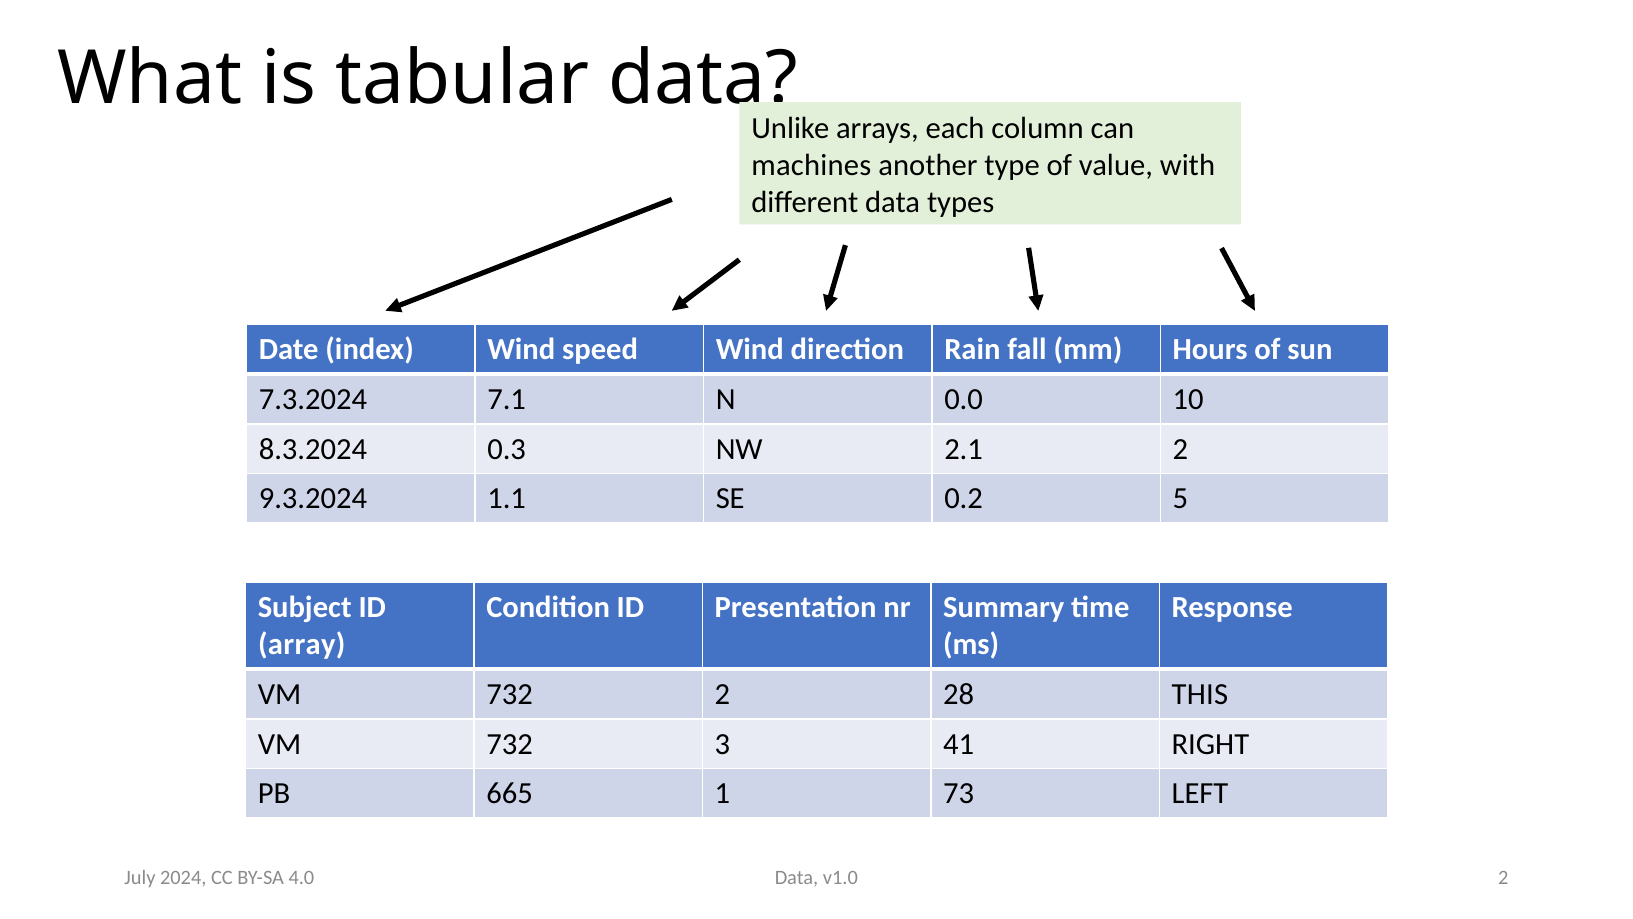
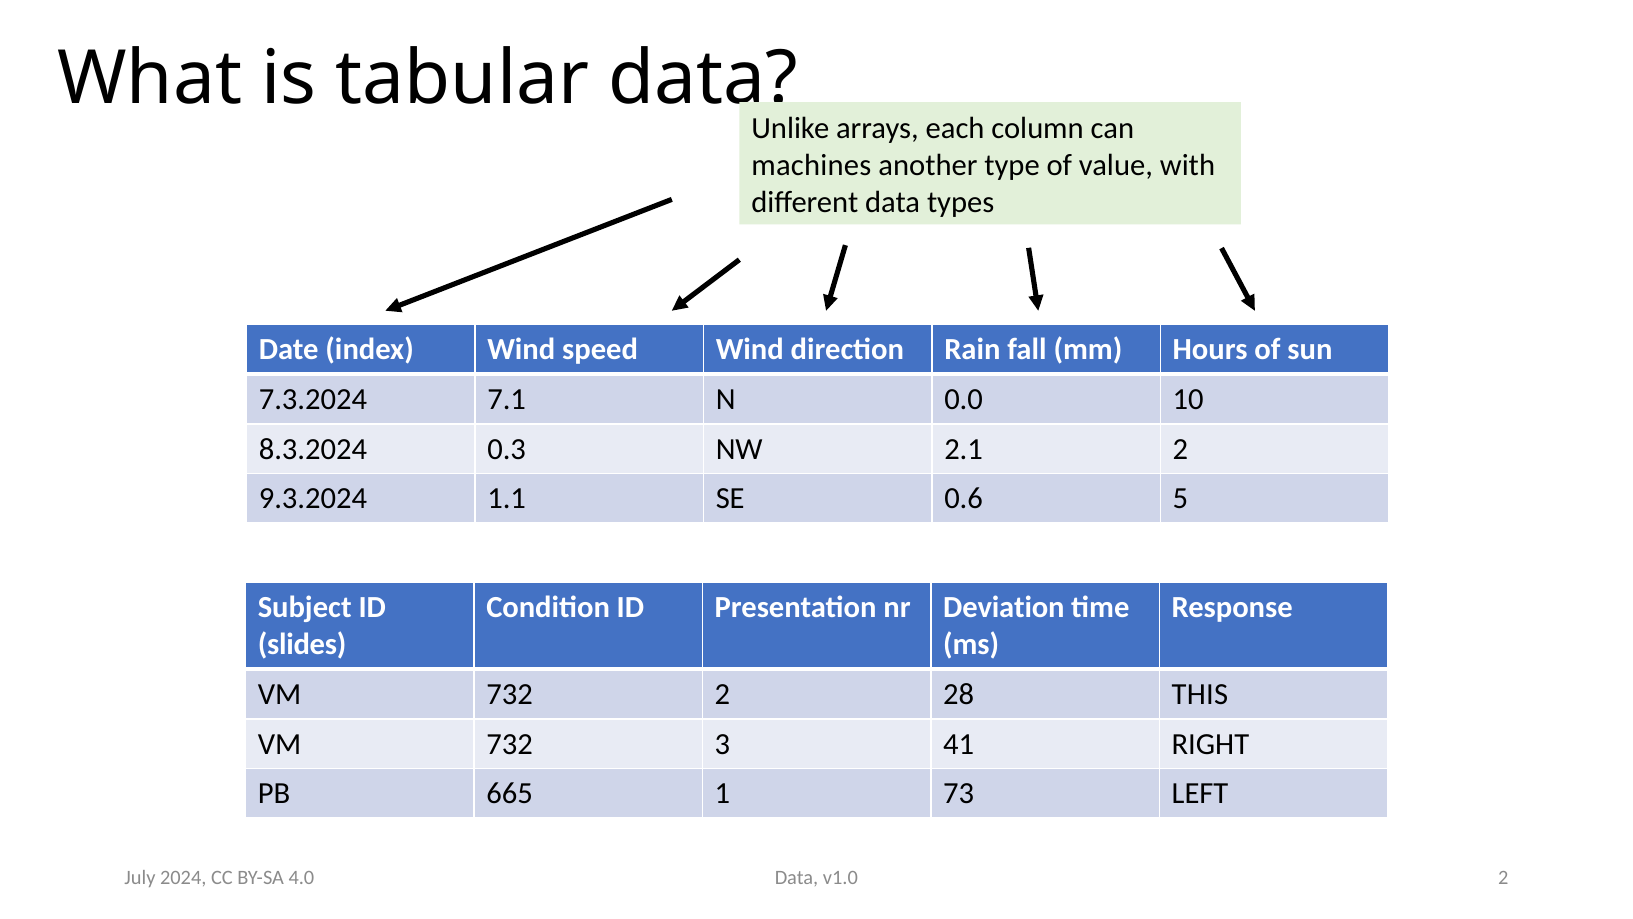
0.2: 0.2 -> 0.6
Summary: Summary -> Deviation
array: array -> slides
